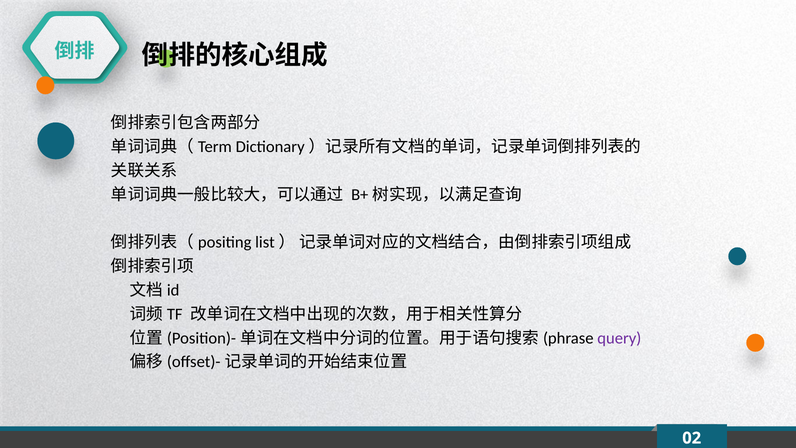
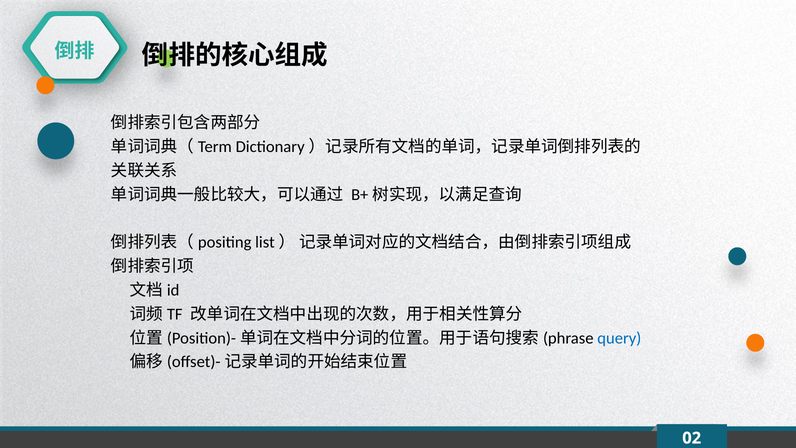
query colour: purple -> blue
